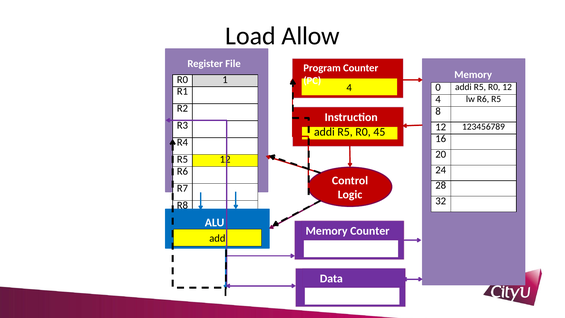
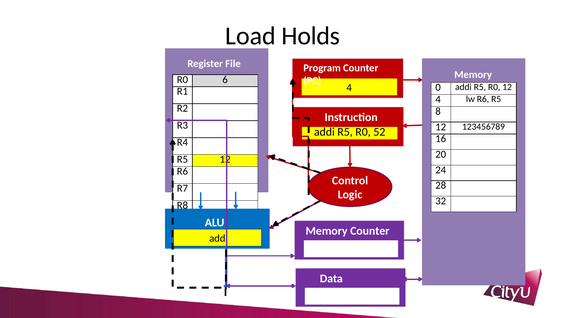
Allow: Allow -> Holds
1: 1 -> 6
45: 45 -> 52
